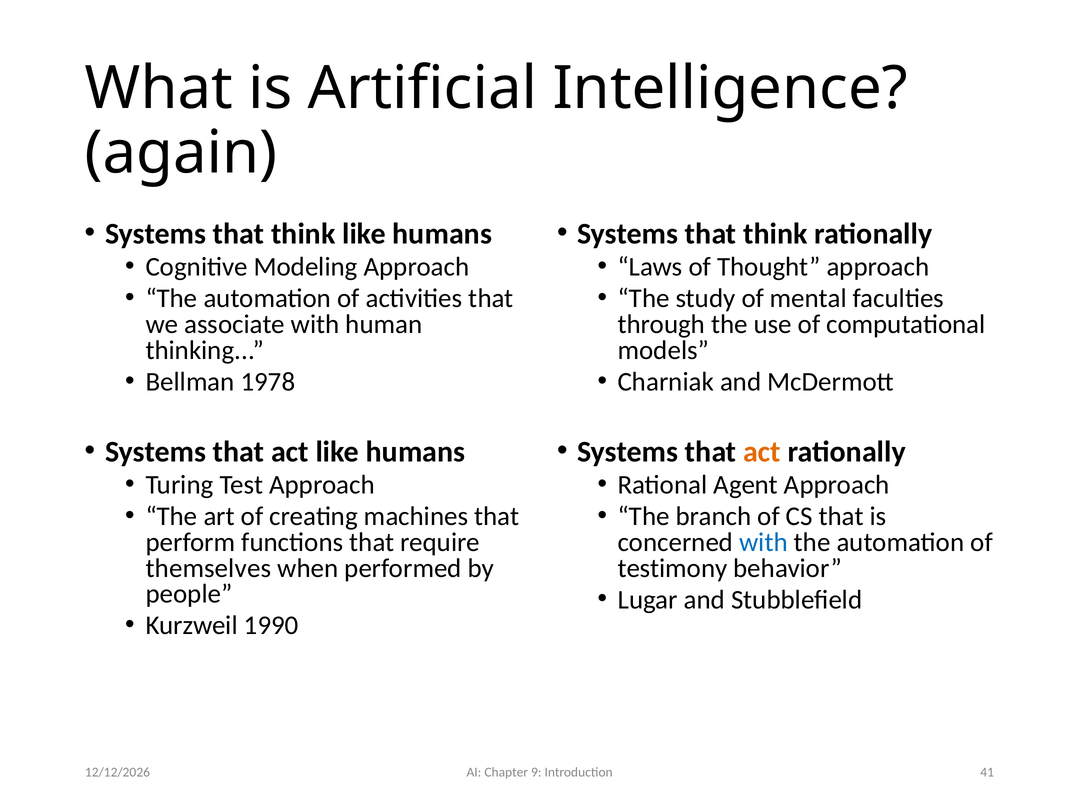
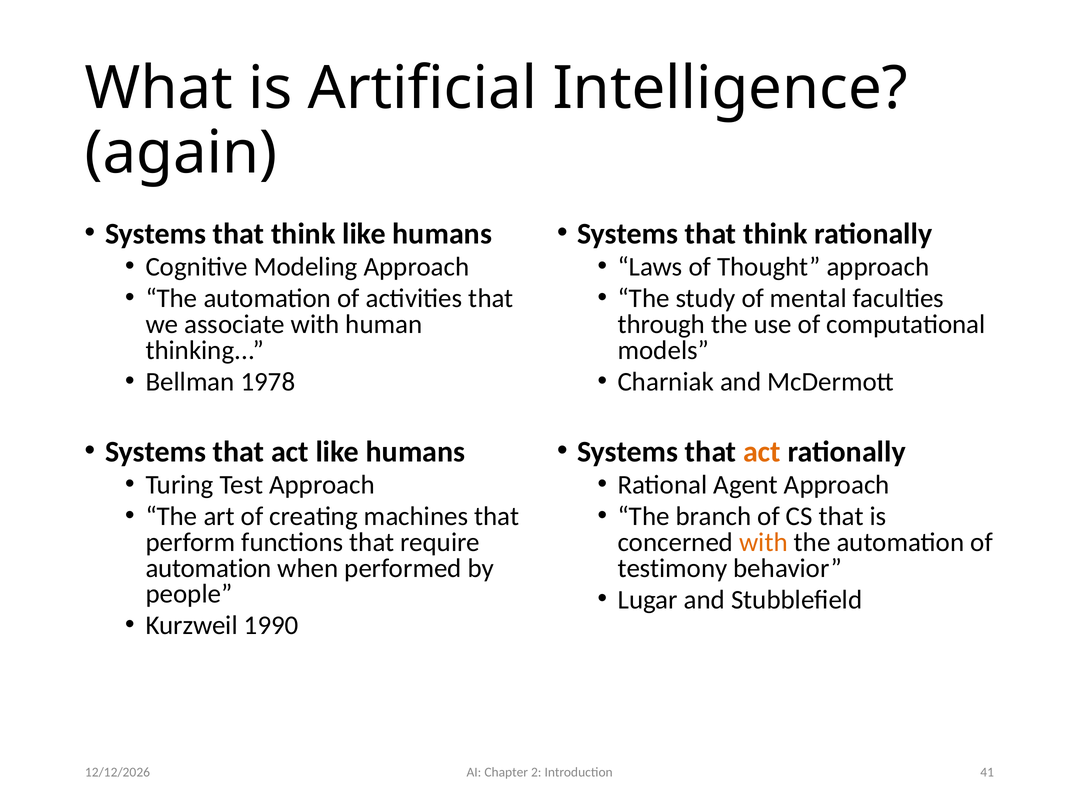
with at (764, 542) colour: blue -> orange
themselves at (208, 568): themselves -> automation
9: 9 -> 2
